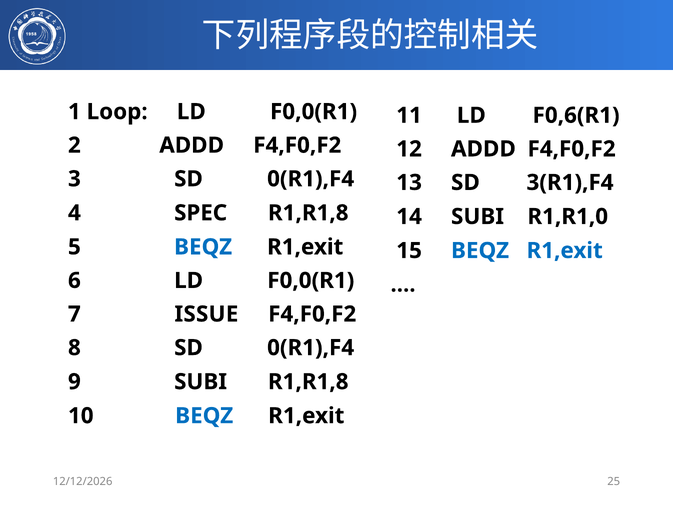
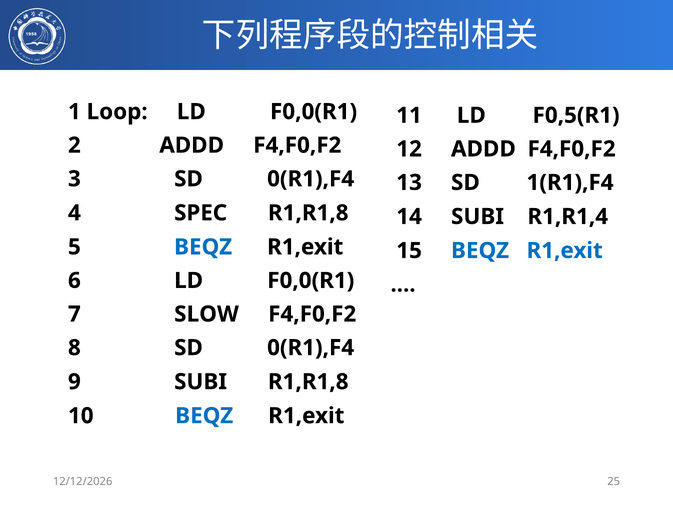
F0,6(R1: F0,6(R1 -> F0,5(R1
3(R1),F4: 3(R1),F4 -> 1(R1),F4
R1,R1,0: R1,R1,0 -> R1,R1,4
ISSUE: ISSUE -> SLOW
